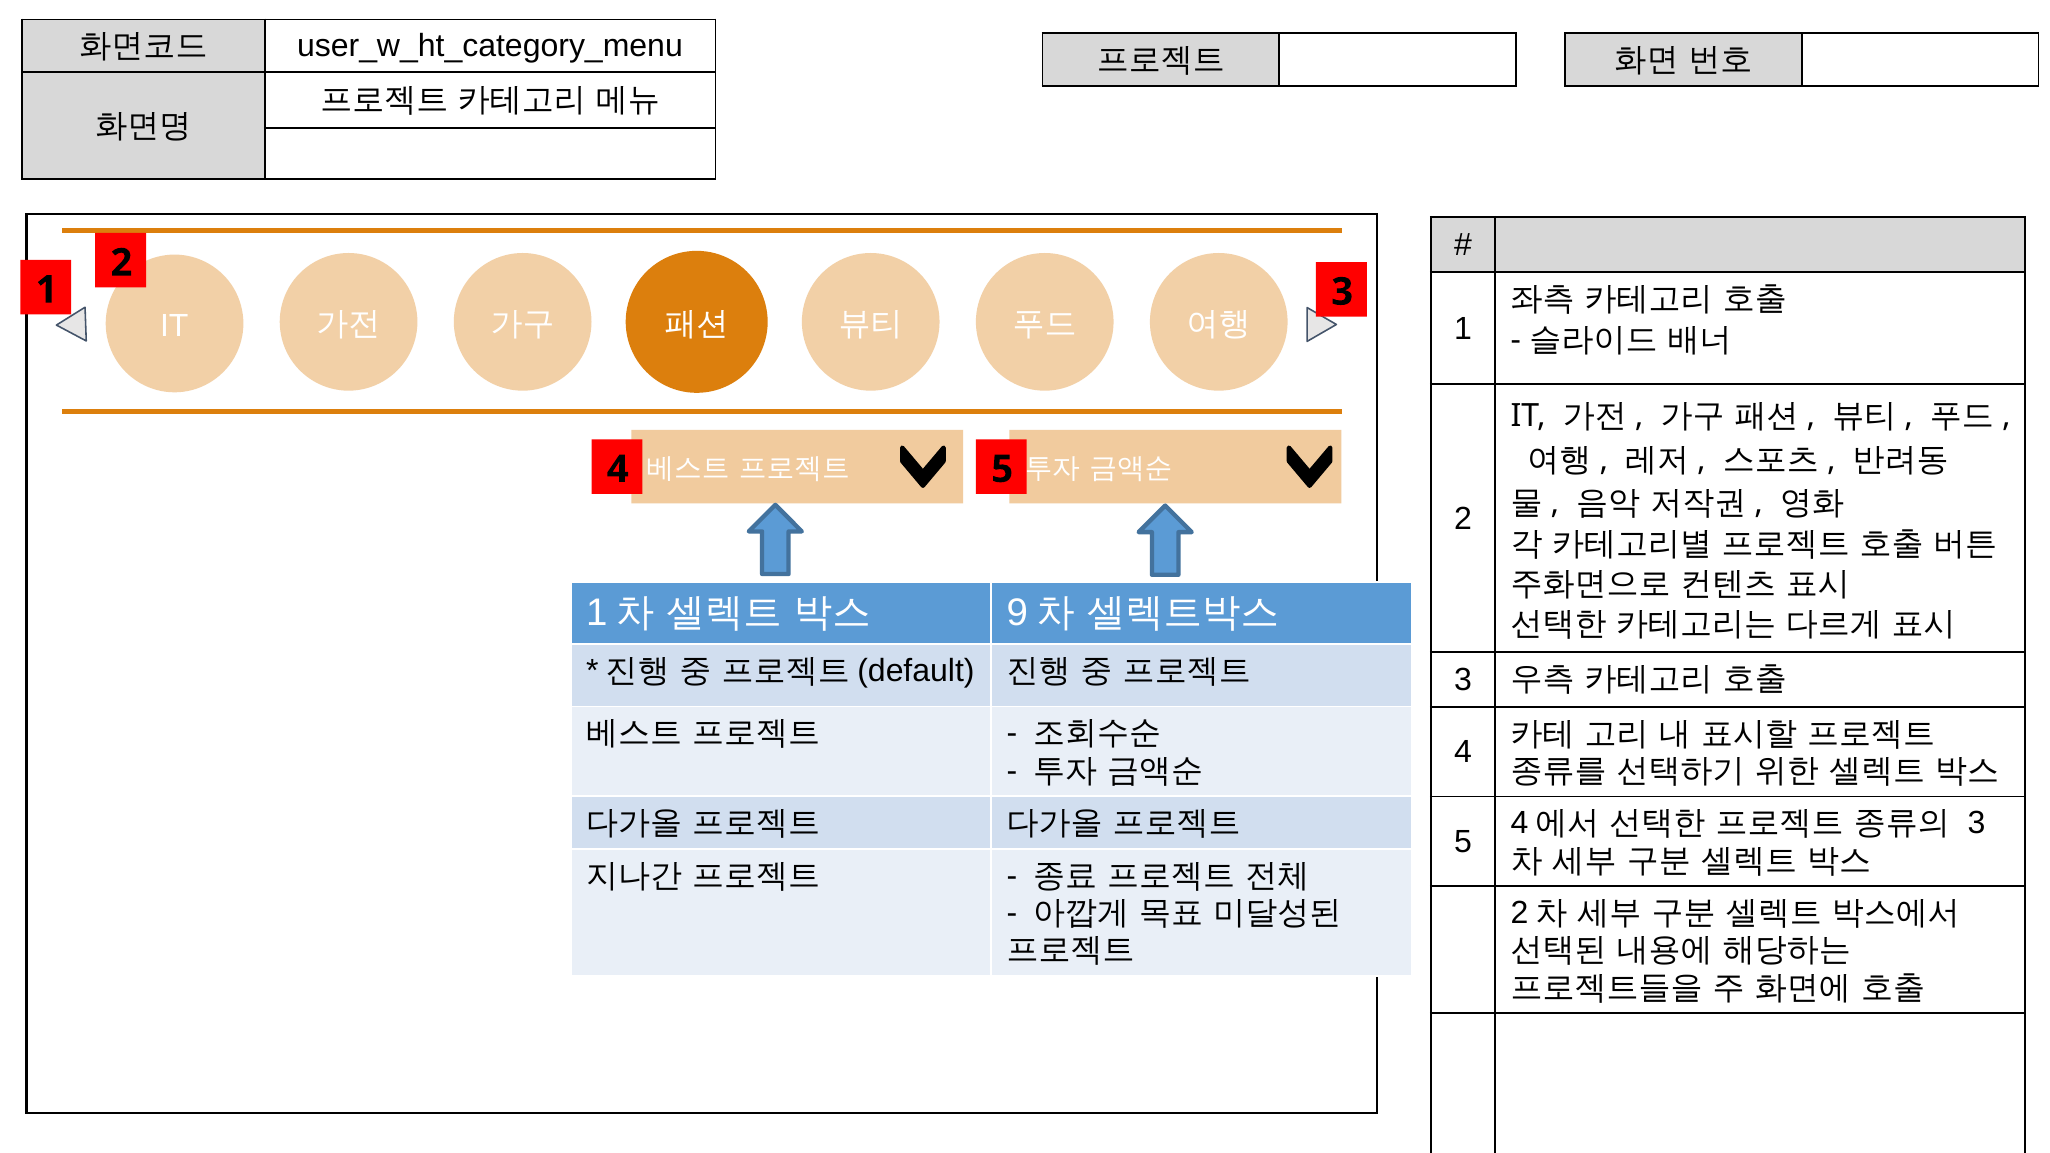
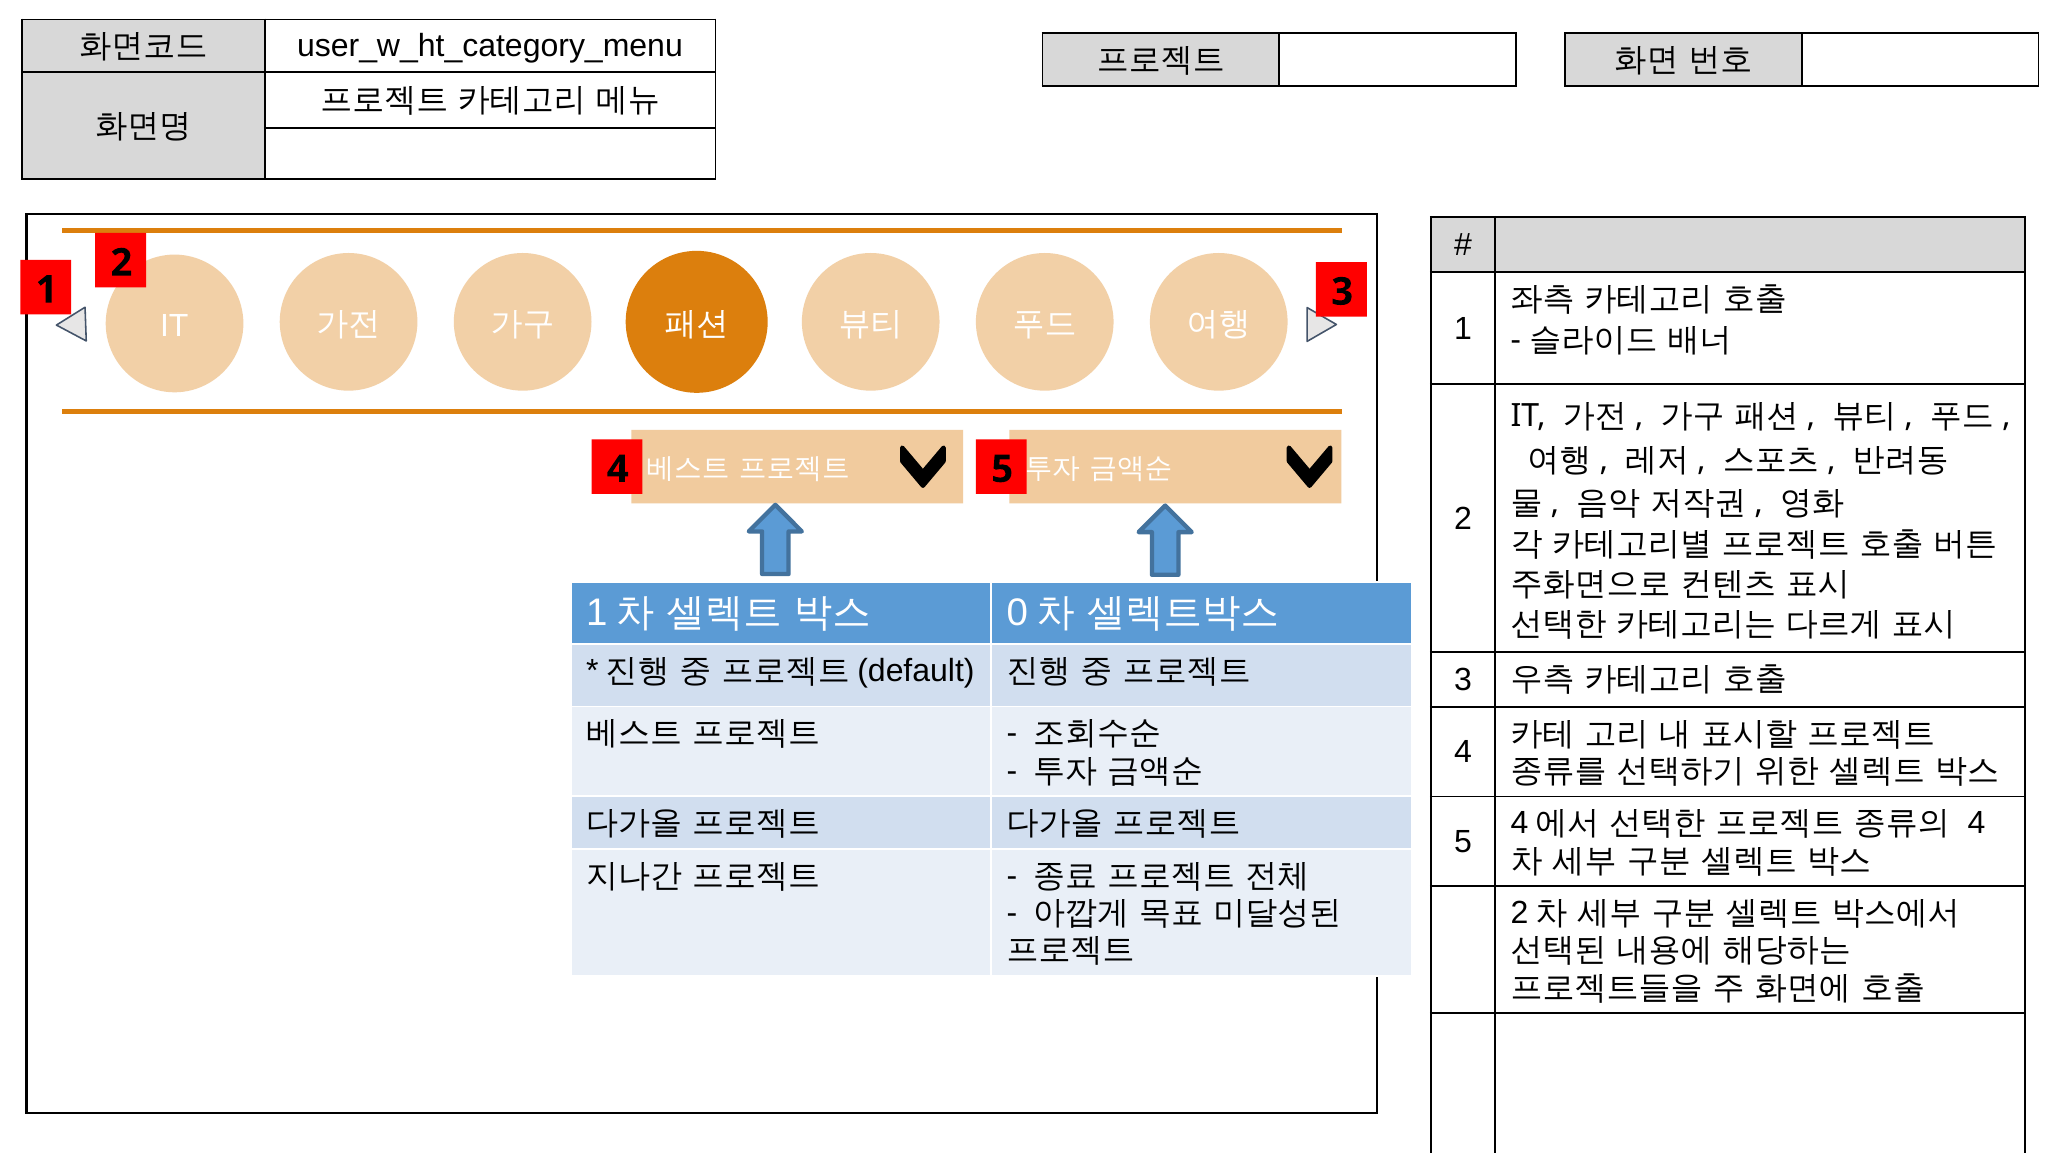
9: 9 -> 0
3 at (1976, 823): 3 -> 4
